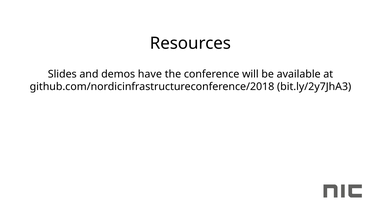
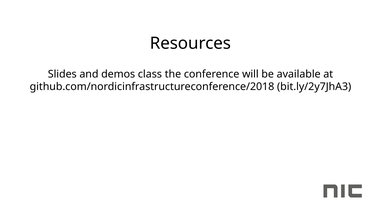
have: have -> class
